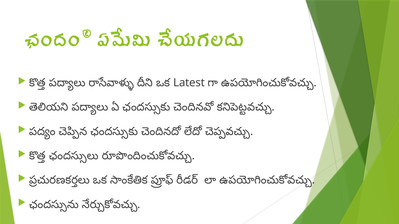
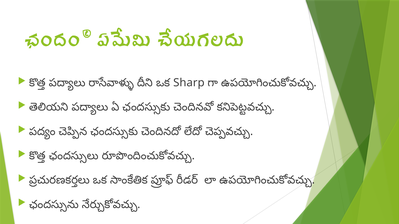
Latest: Latest -> Sharp
